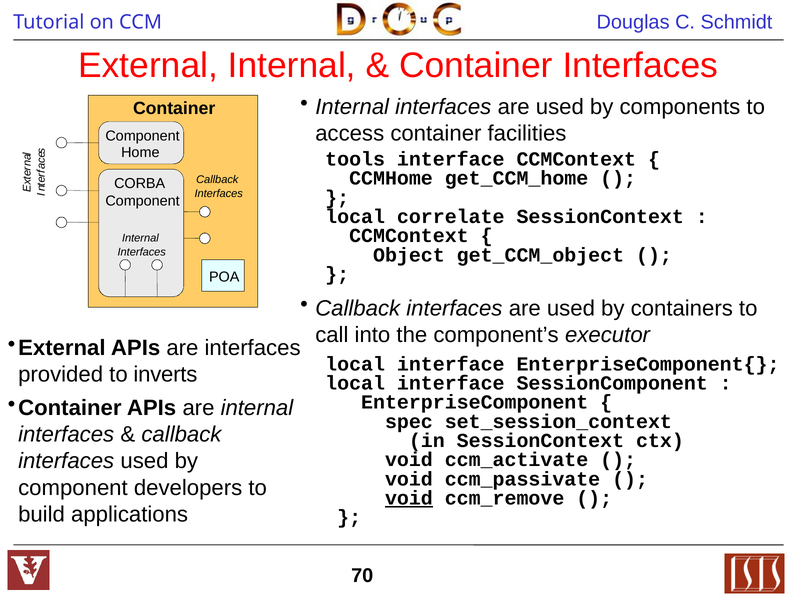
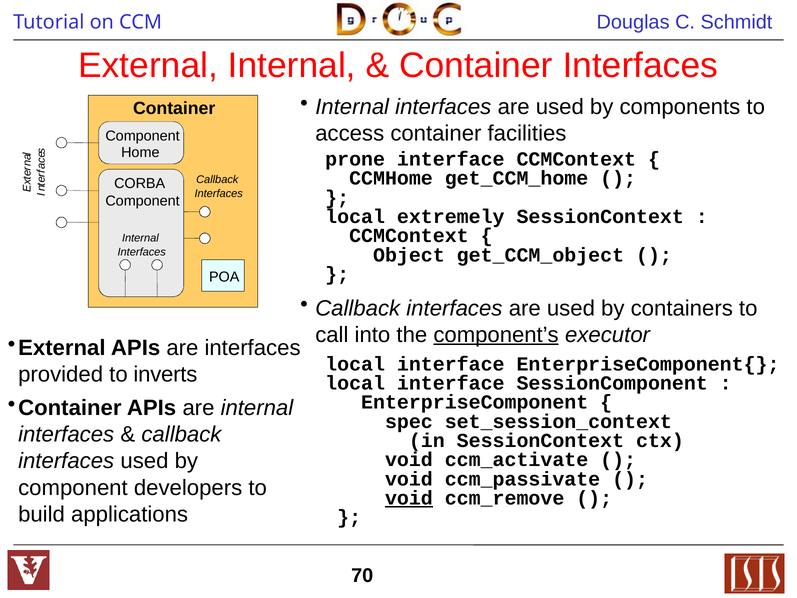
tools: tools -> prone
correlate: correlate -> extremely
component’s underline: none -> present
